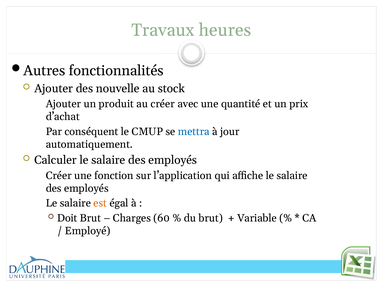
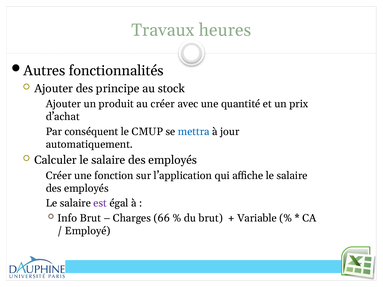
nouvelle: nouvelle -> principe
est colour: orange -> purple
Doit: Doit -> Info
60: 60 -> 66
